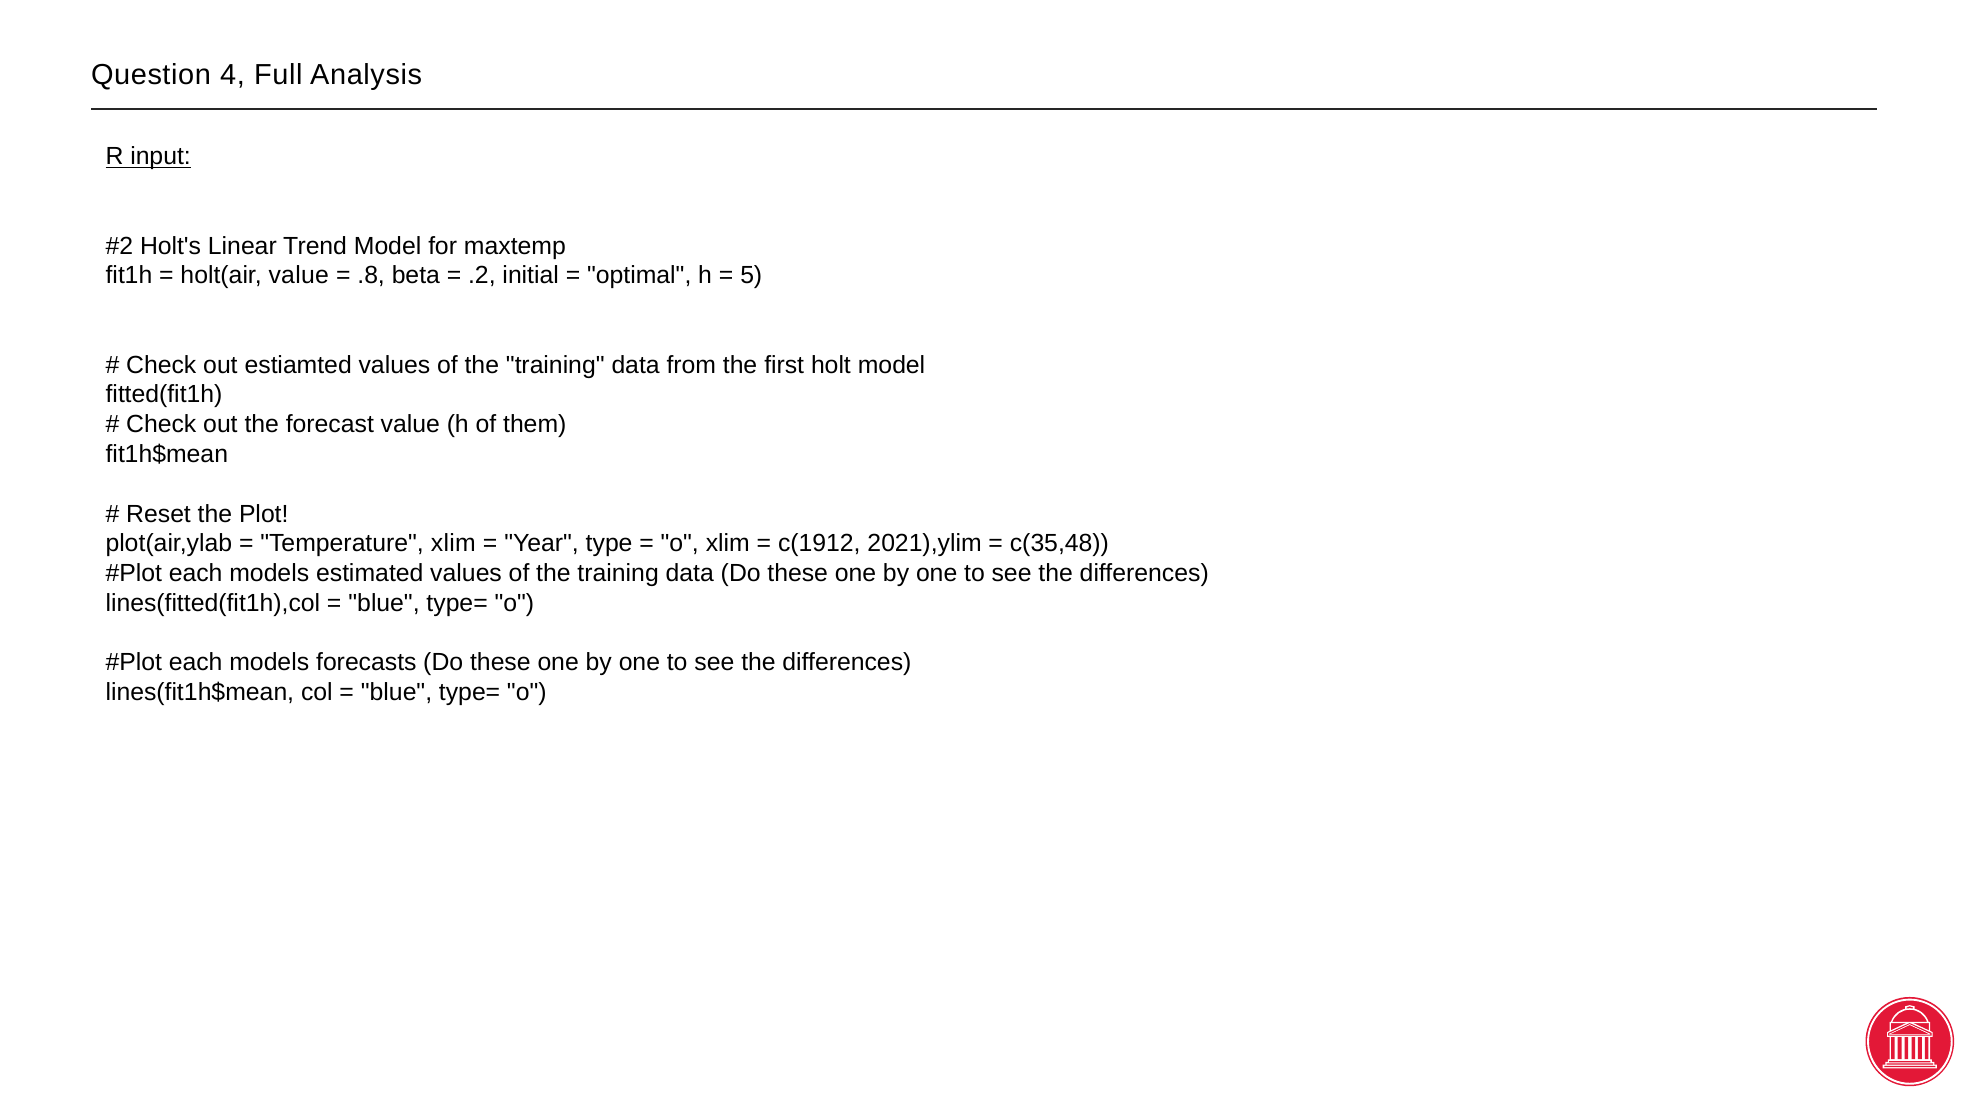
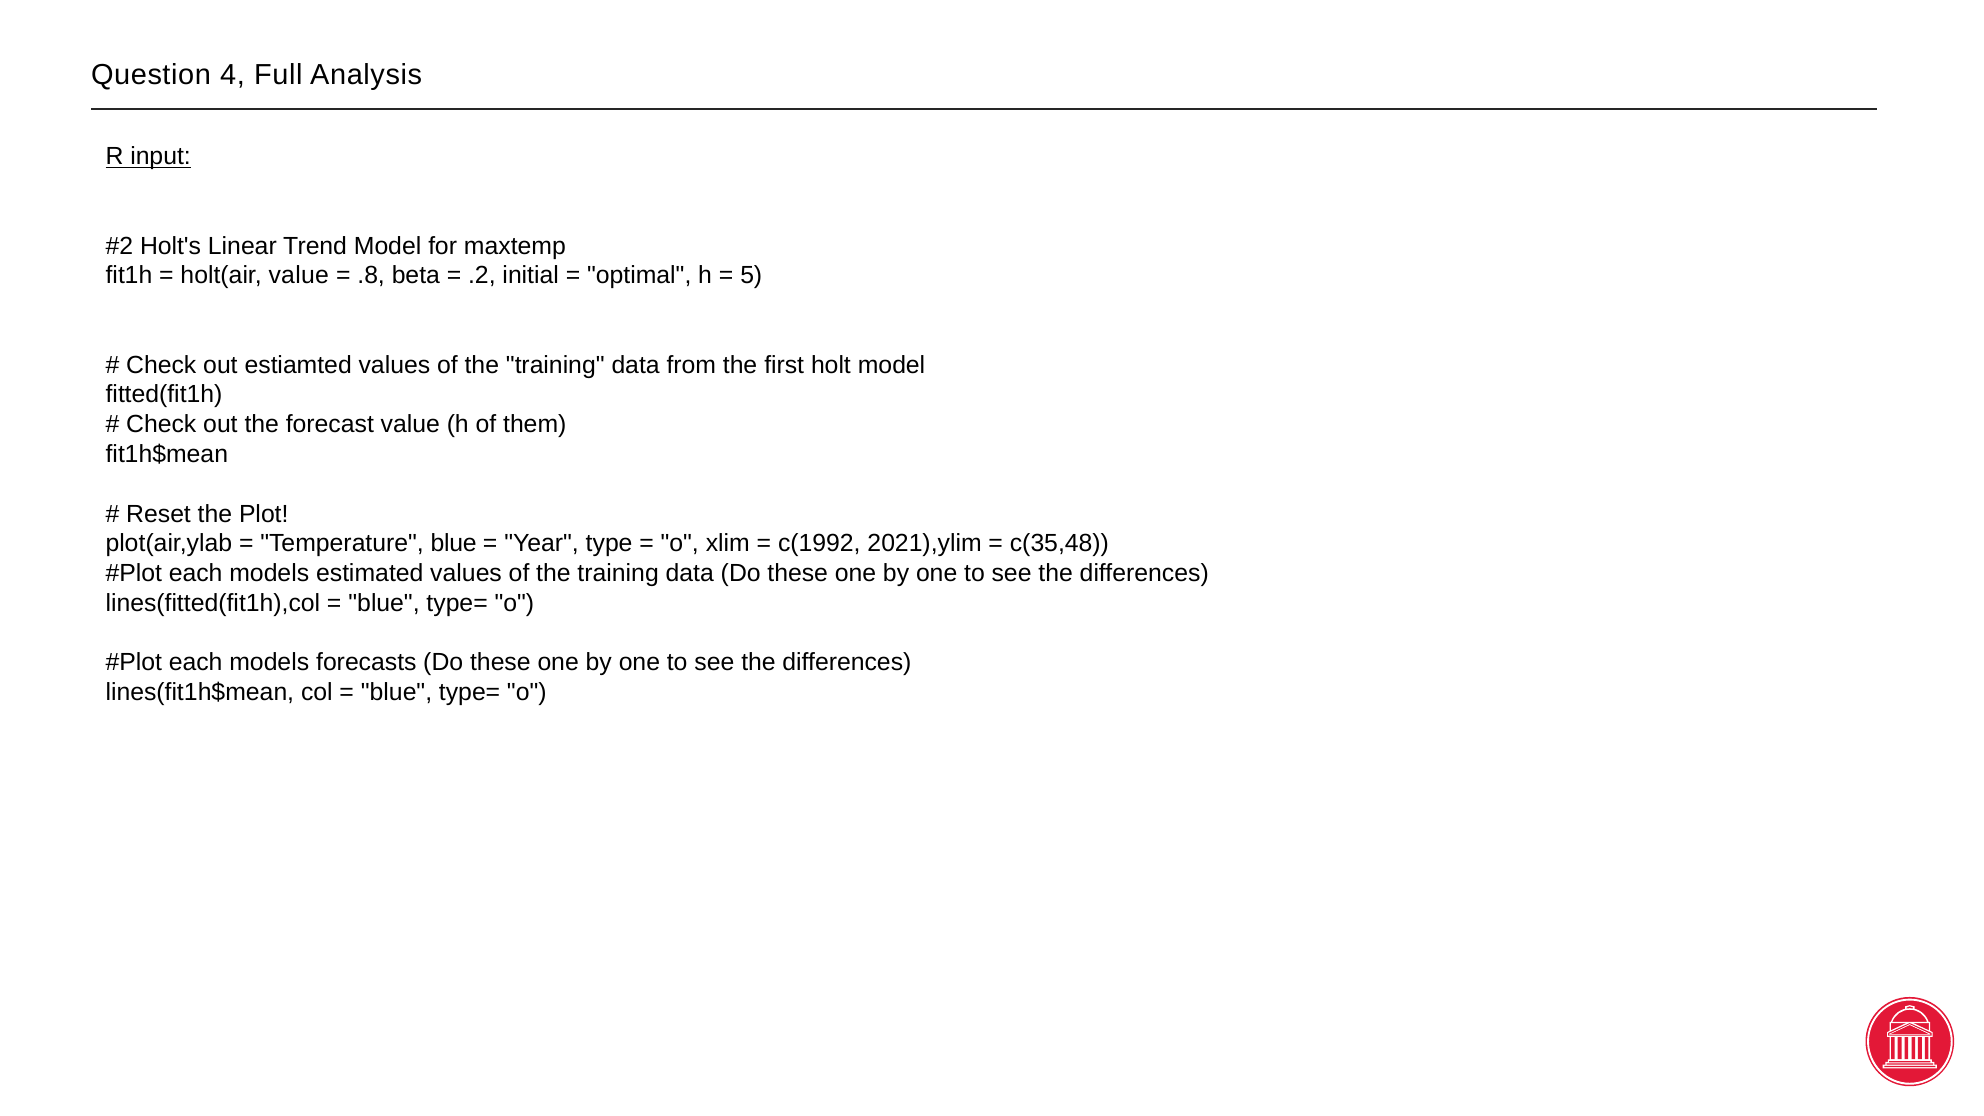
Temperature xlim: xlim -> blue
c(1912: c(1912 -> c(1992
